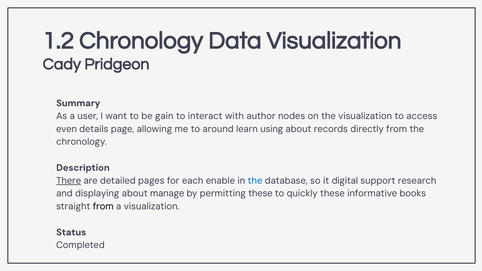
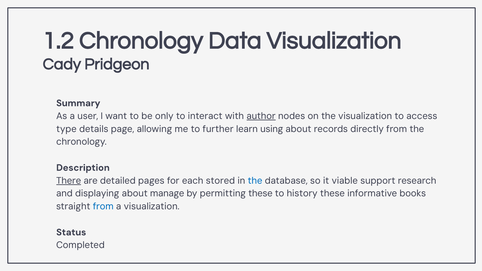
gain: gain -> only
author underline: none -> present
even: even -> type
around: around -> further
enable: enable -> stored
digital: digital -> viable
quickly: quickly -> history
from at (103, 207) colour: black -> blue
